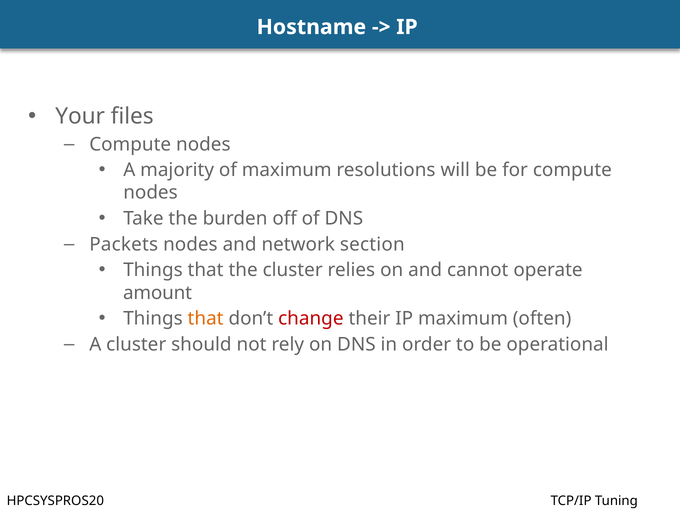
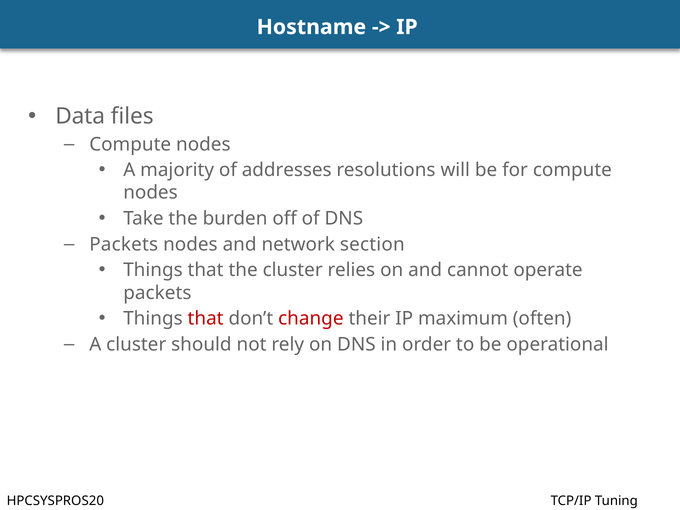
Your: Your -> Data
of maximum: maximum -> addresses
amount at (157, 293): amount -> packets
that at (206, 318) colour: orange -> red
